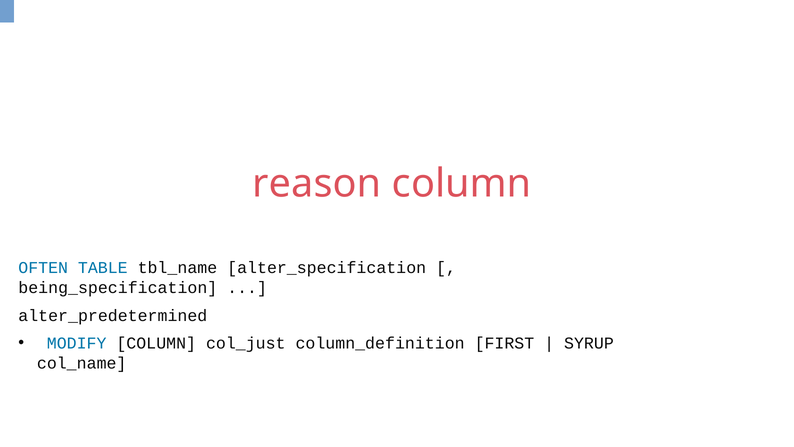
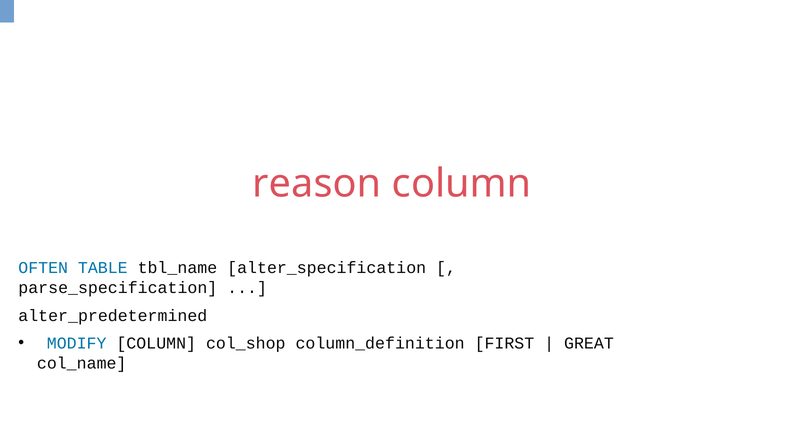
being_specification: being_specification -> parse_specification
col_just: col_just -> col_shop
SYRUP: SYRUP -> GREAT
